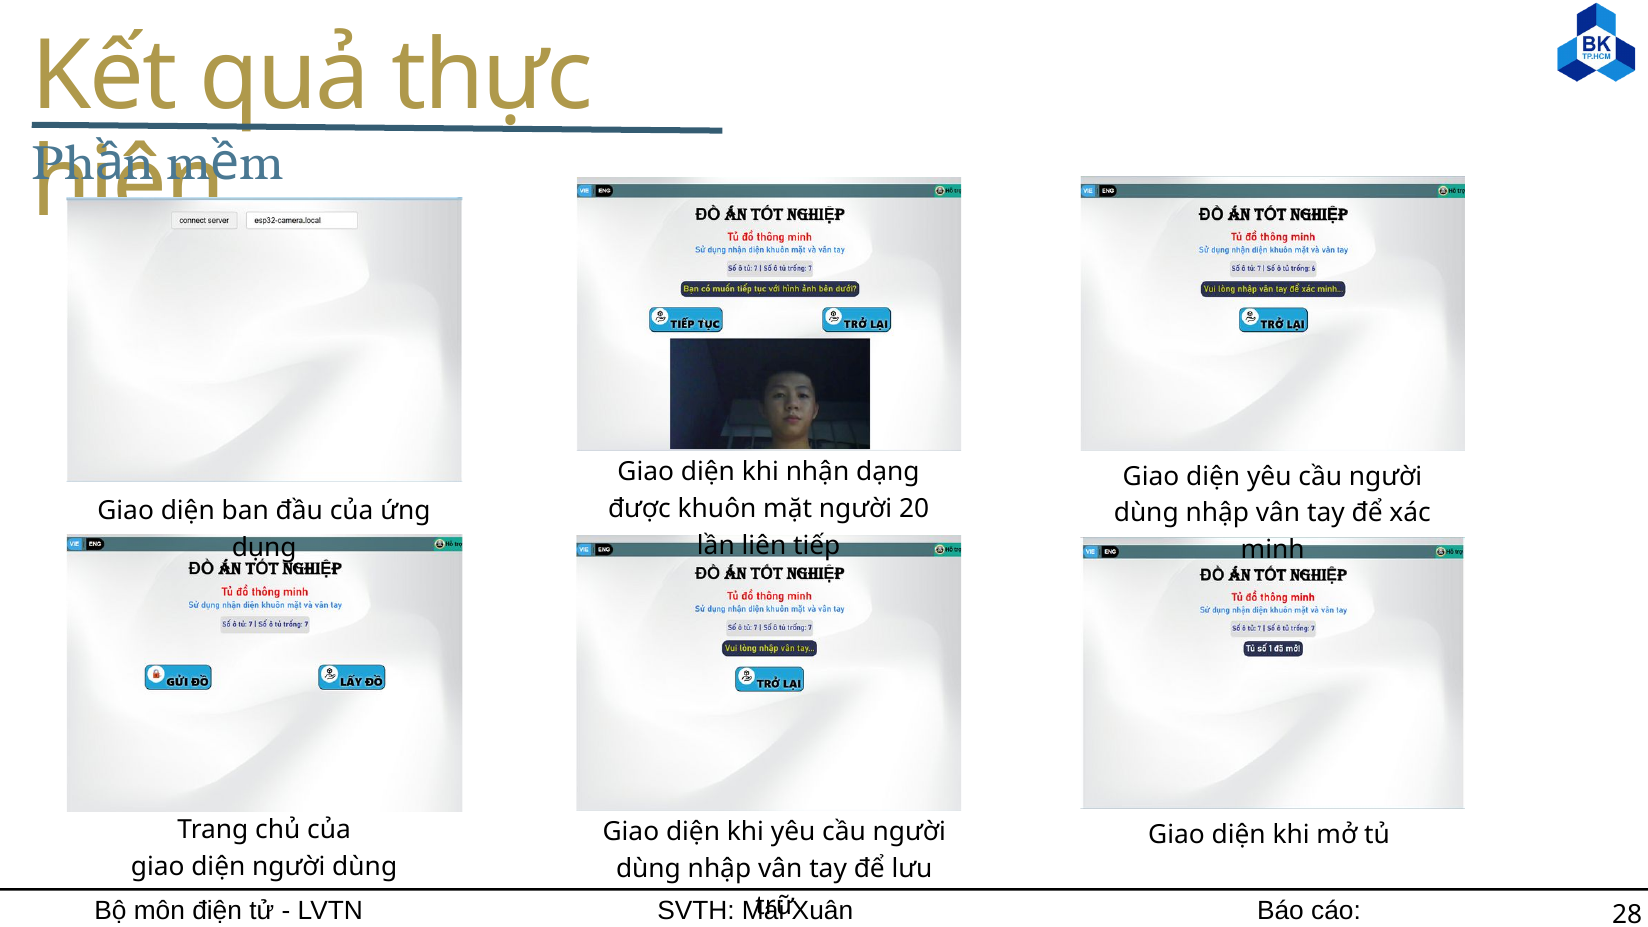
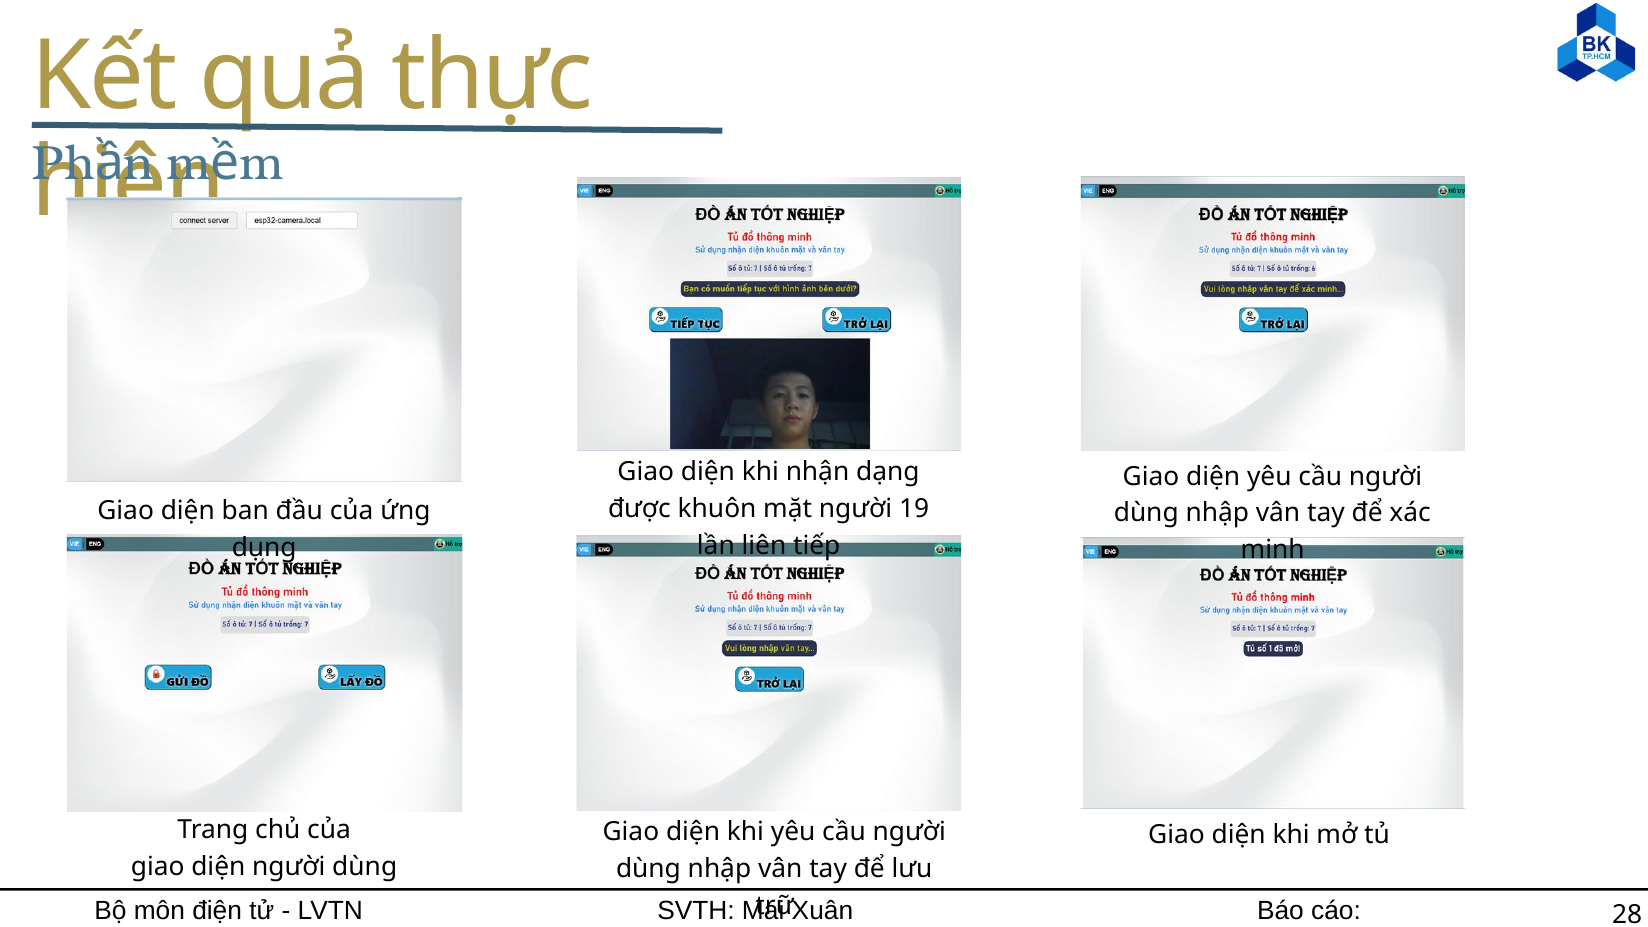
20: 20 -> 19
